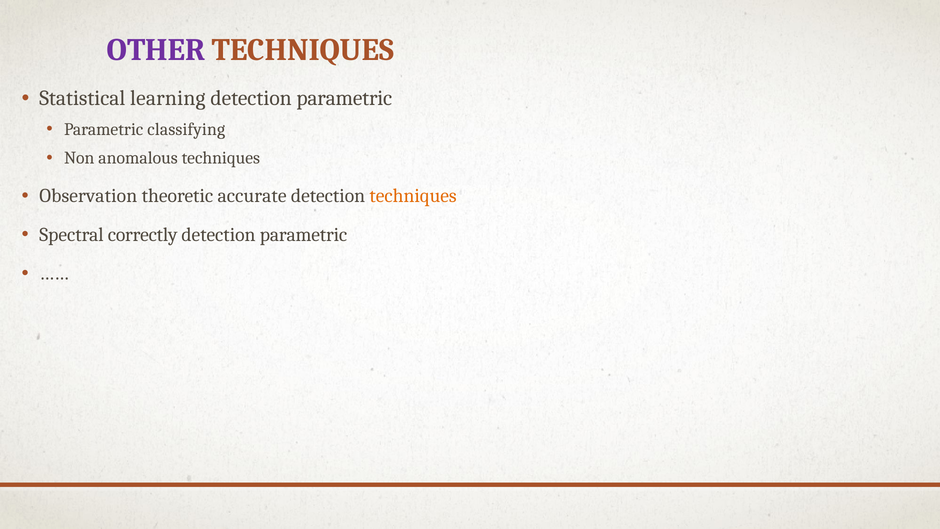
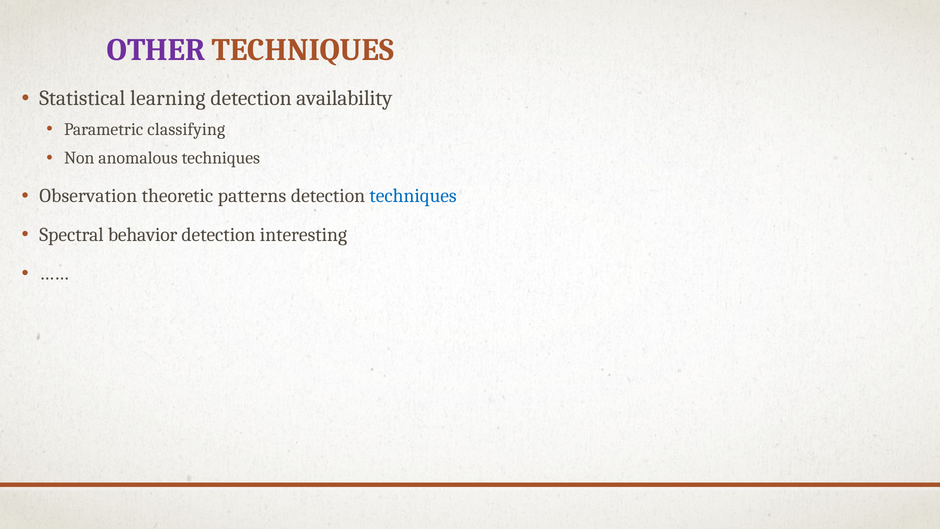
parametric at (344, 98): parametric -> availability
accurate: accurate -> patterns
techniques at (413, 196) colour: orange -> blue
correctly: correctly -> behavior
parametric at (304, 235): parametric -> interesting
